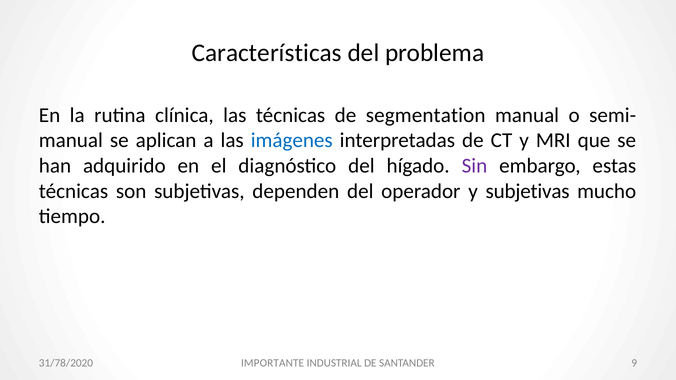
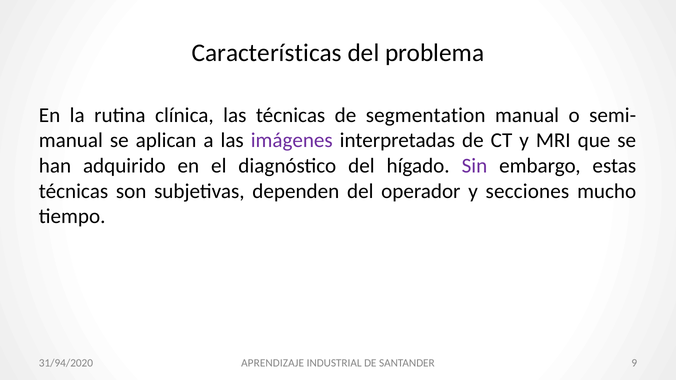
imágenes colour: blue -> purple
y subjetivas: subjetivas -> secciones
IMPORTANTE: IMPORTANTE -> APRENDIZAJE
31/78/2020: 31/78/2020 -> 31/94/2020
